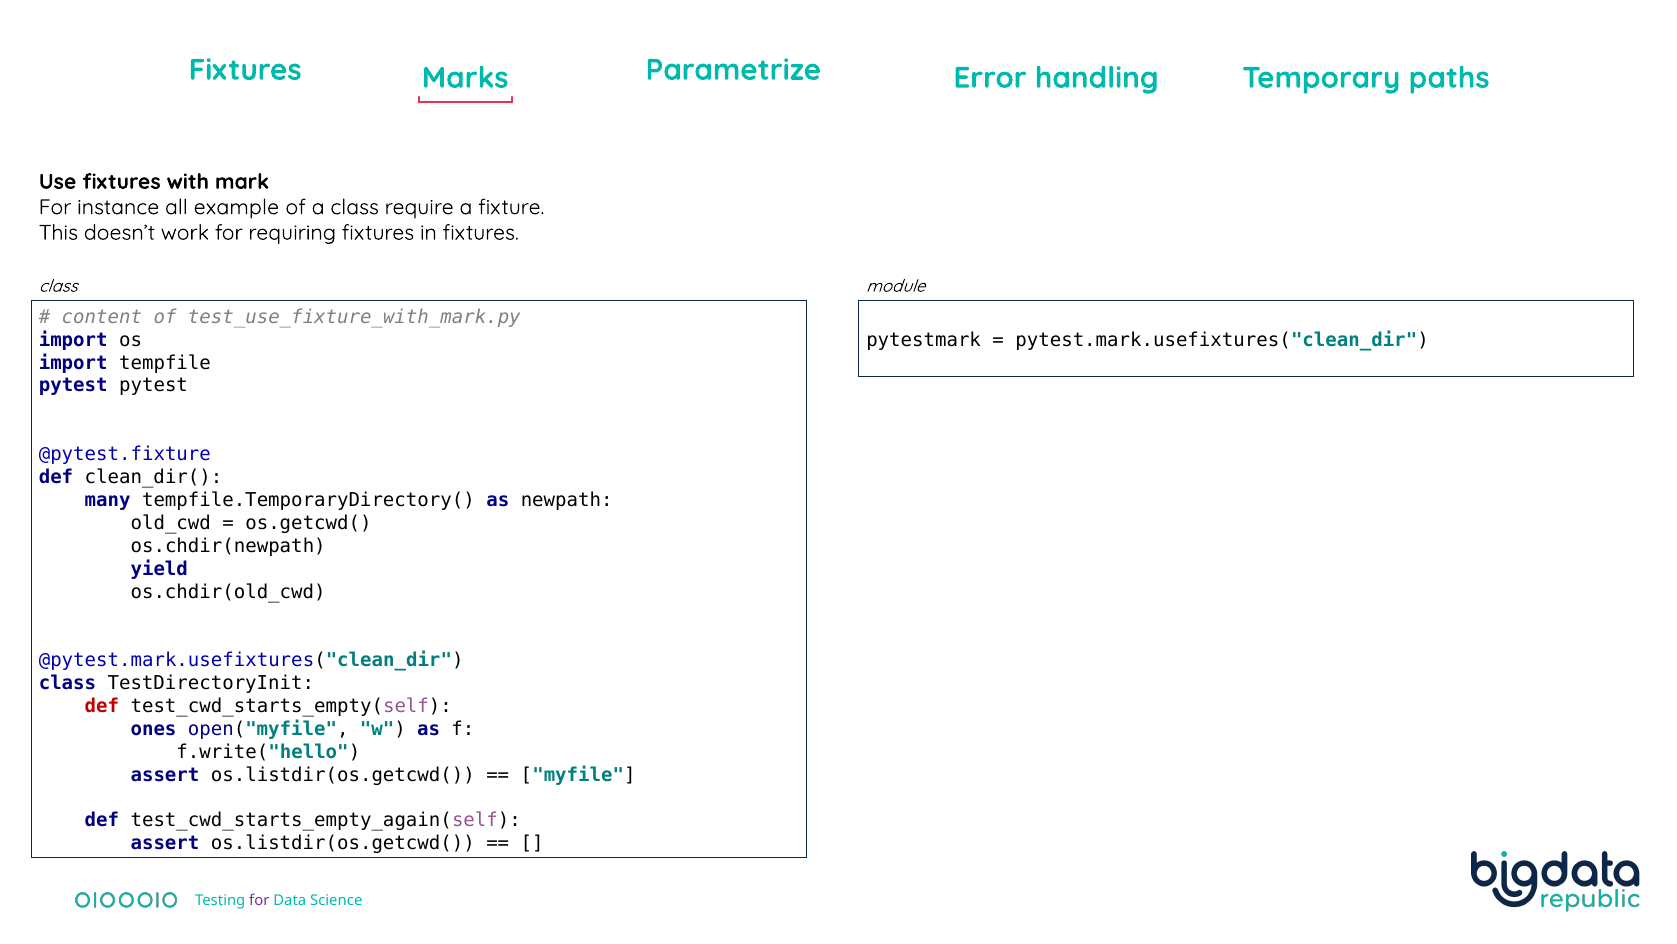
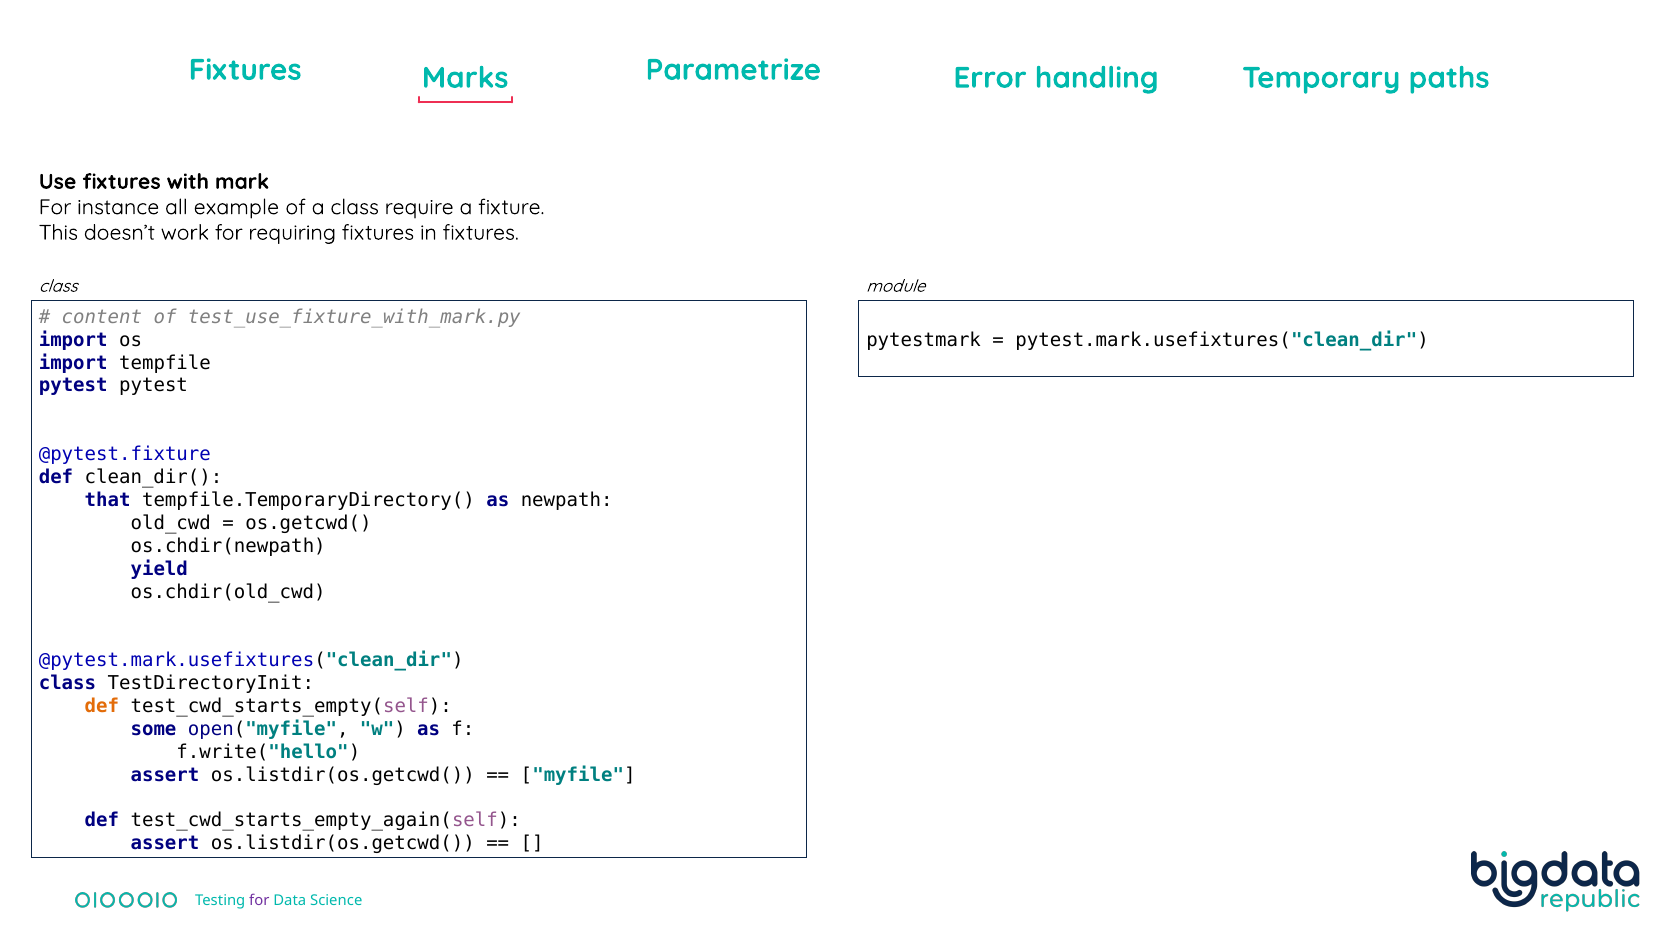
many: many -> that
def at (102, 706) colour: red -> orange
ones: ones -> some
